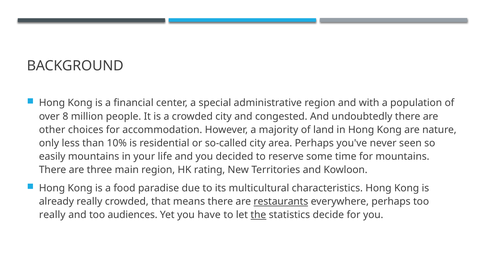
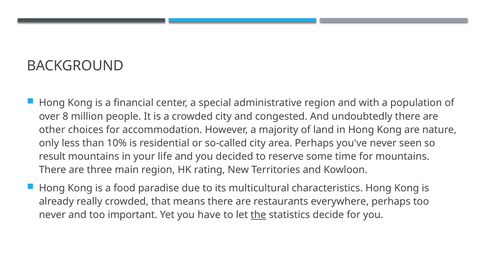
easily: easily -> result
restaurants underline: present -> none
really at (52, 215): really -> never
audiences: audiences -> important
